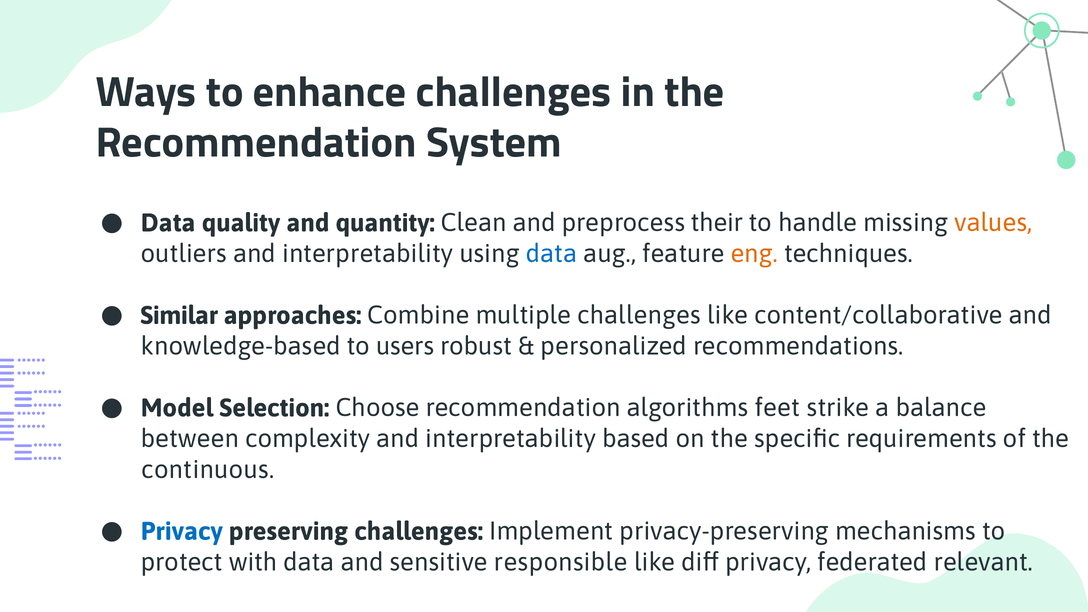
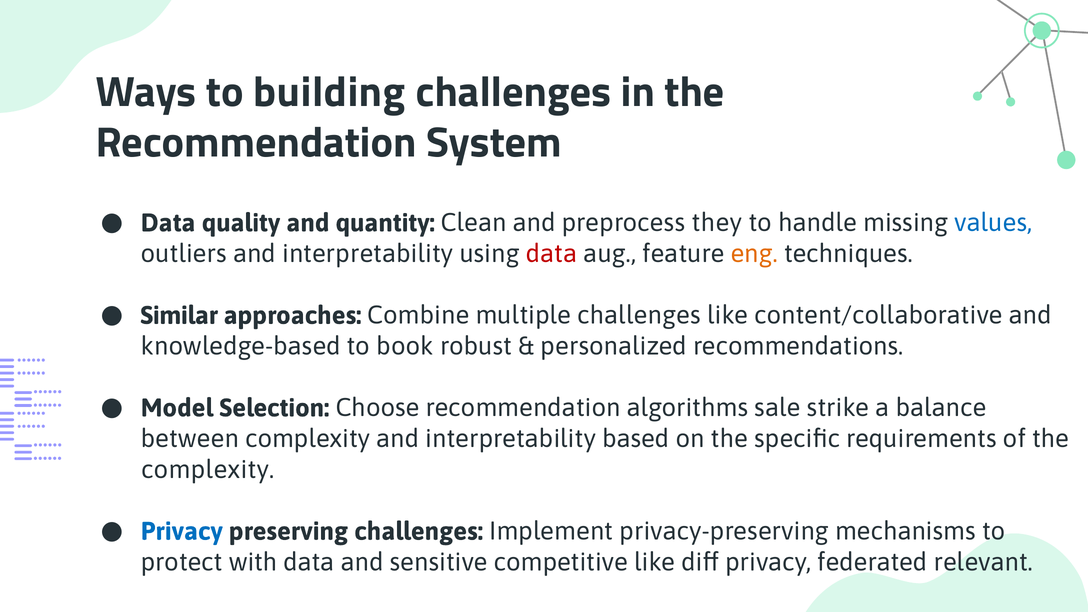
enhance: enhance -> building
their: their -> they
values colour: orange -> blue
data at (552, 254) colour: blue -> red
users: users -> book
feet: feet -> sale
continuous at (208, 470): continuous -> complexity
responsible: responsible -> competitive
